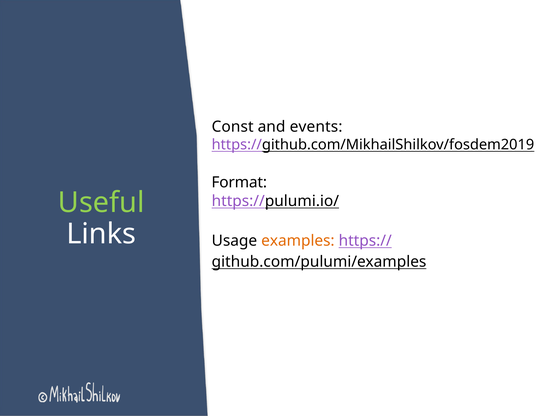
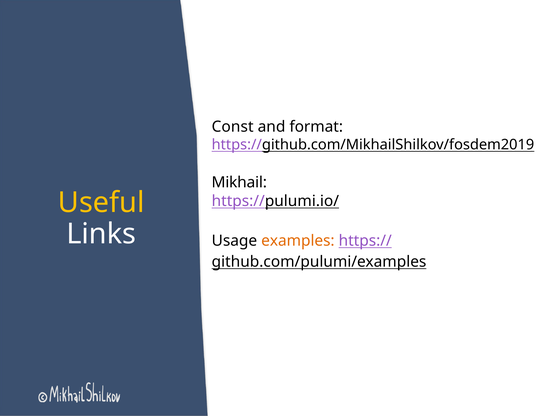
events: events -> format
Format: Format -> Mikhail
Useful colour: light green -> yellow
